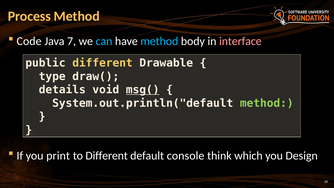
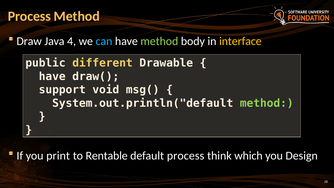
Code: Code -> Draw
7: 7 -> 4
method at (159, 41) colour: light blue -> light green
interface colour: pink -> yellow
type at (52, 76): type -> have
details: details -> support
msg( underline: present -> none
to Different: Different -> Rentable
default console: console -> process
